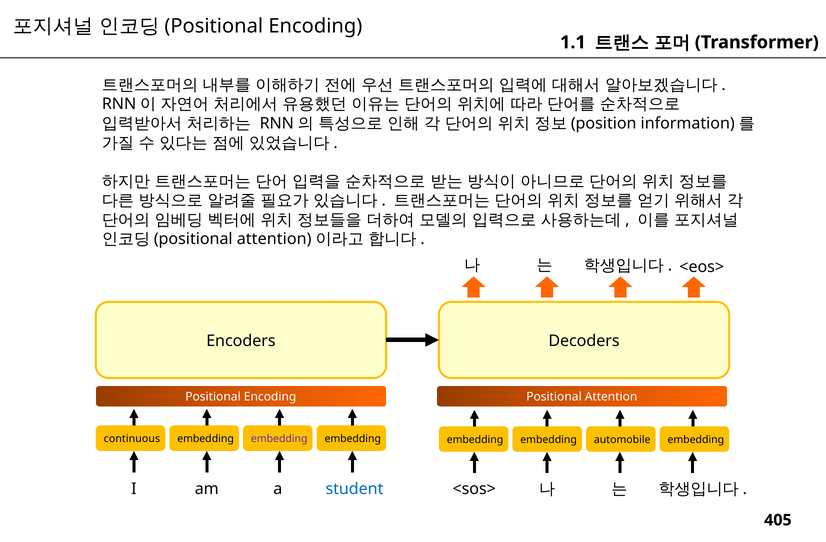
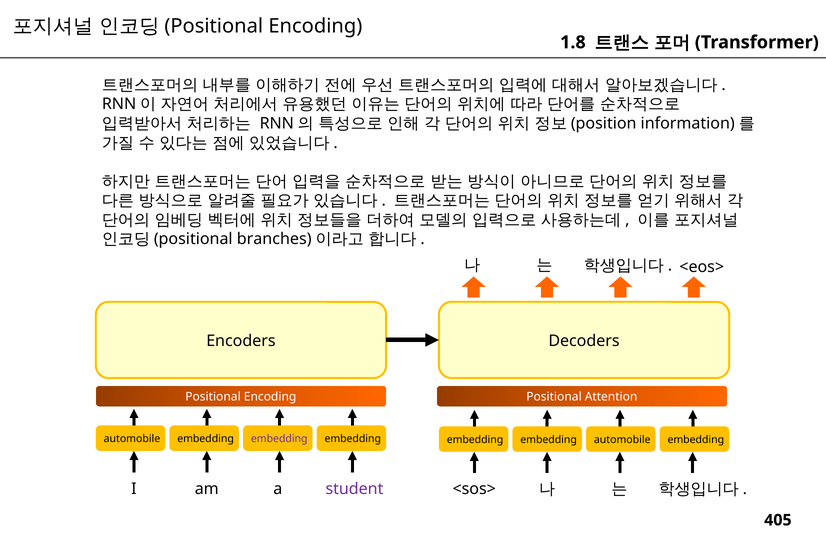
1.1: 1.1 -> 1.8
attention at (274, 239): attention -> branches
continuous at (132, 439): continuous -> automobile
student colour: blue -> purple
